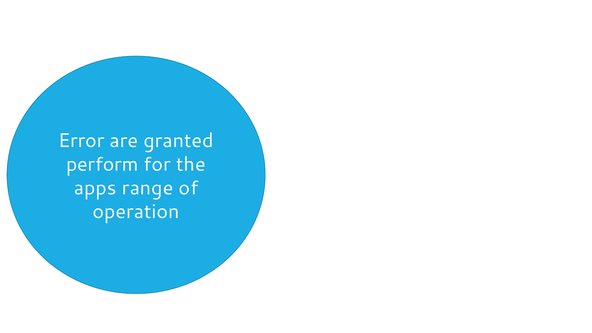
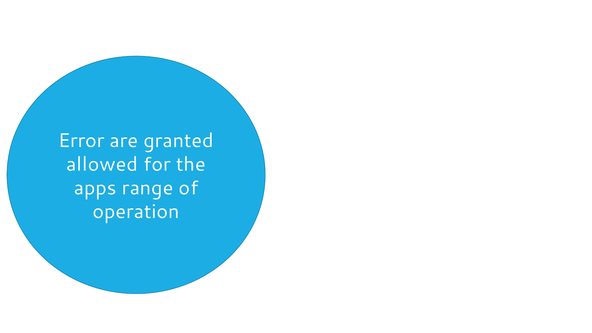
perform: perform -> allowed
